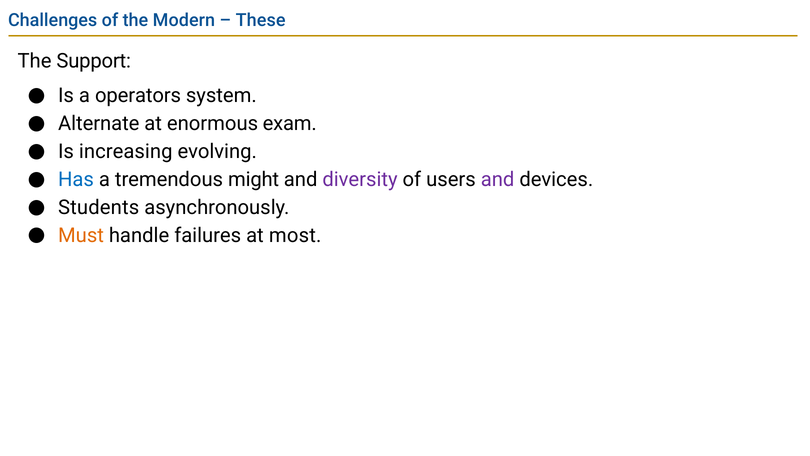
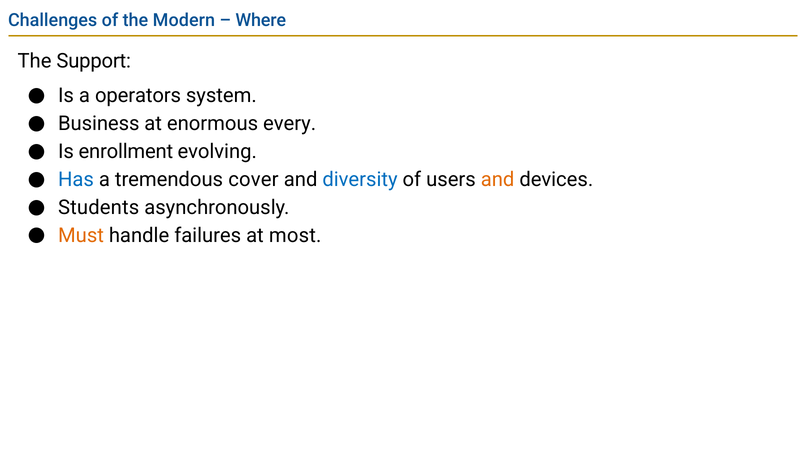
These: These -> Where
Alternate: Alternate -> Business
exam: exam -> every
increasing: increasing -> enrollment
might: might -> cover
diversity colour: purple -> blue
and at (498, 179) colour: purple -> orange
